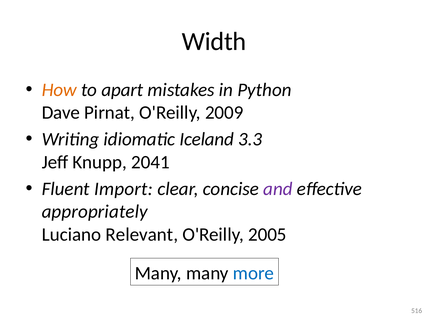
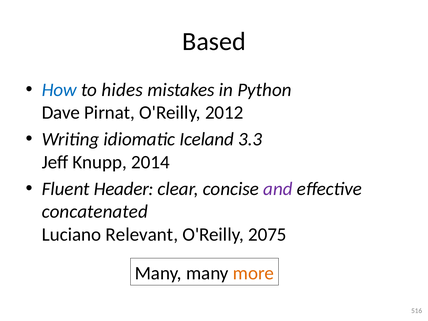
Width: Width -> Based
How colour: orange -> blue
apart: apart -> hides
2009: 2009 -> 2012
2041: 2041 -> 2014
Import: Import -> Header
appropriately: appropriately -> concatenated
2005: 2005 -> 2075
more colour: blue -> orange
